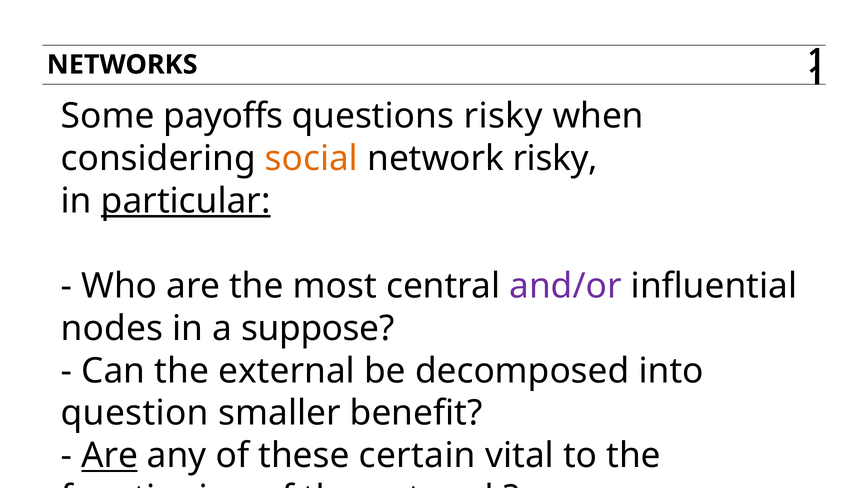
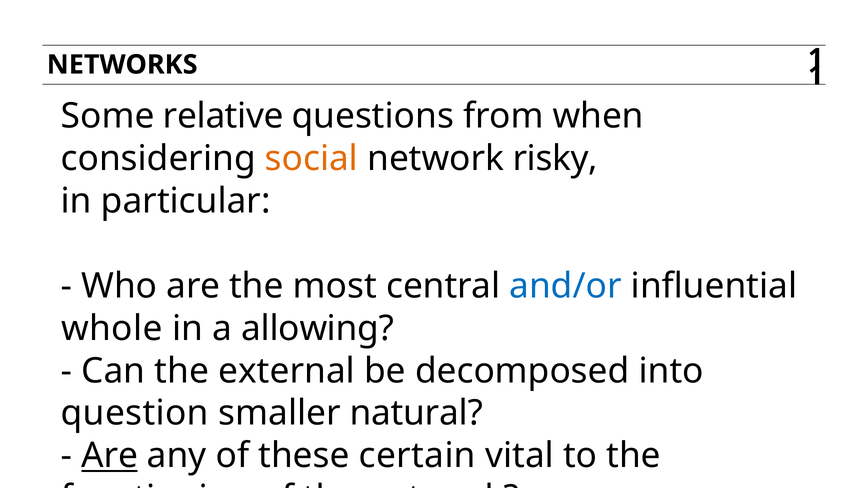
payoffs: payoffs -> relative
questions risky: risky -> from
particular underline: present -> none
and/or colour: purple -> blue
nodes: nodes -> whole
suppose: suppose -> allowing
benefit: benefit -> natural
